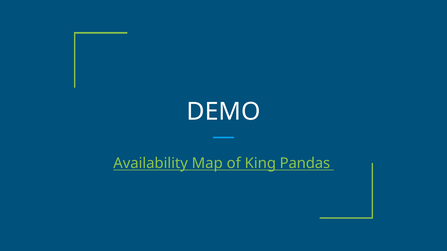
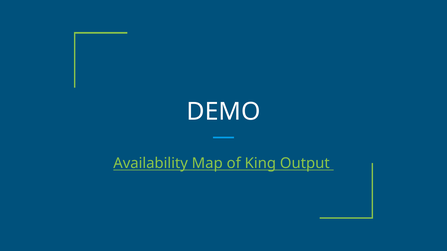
Pandas: Pandas -> Output
